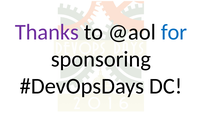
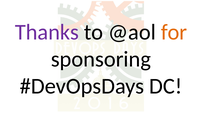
for colour: blue -> orange
